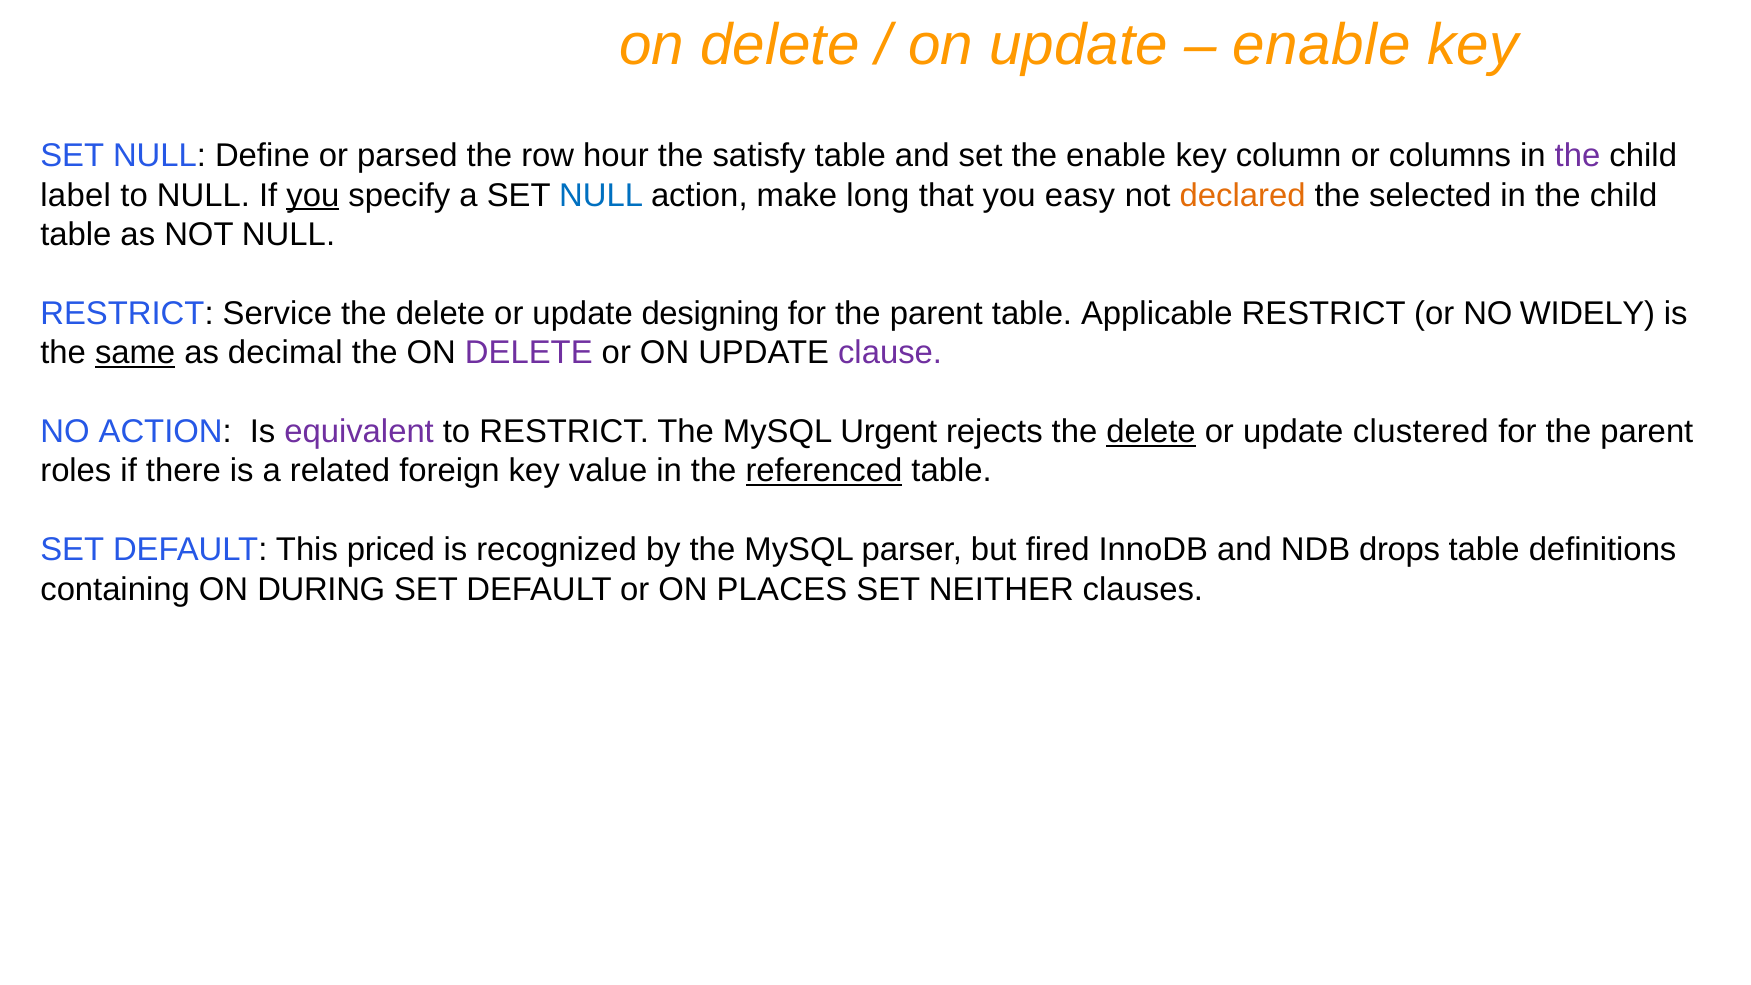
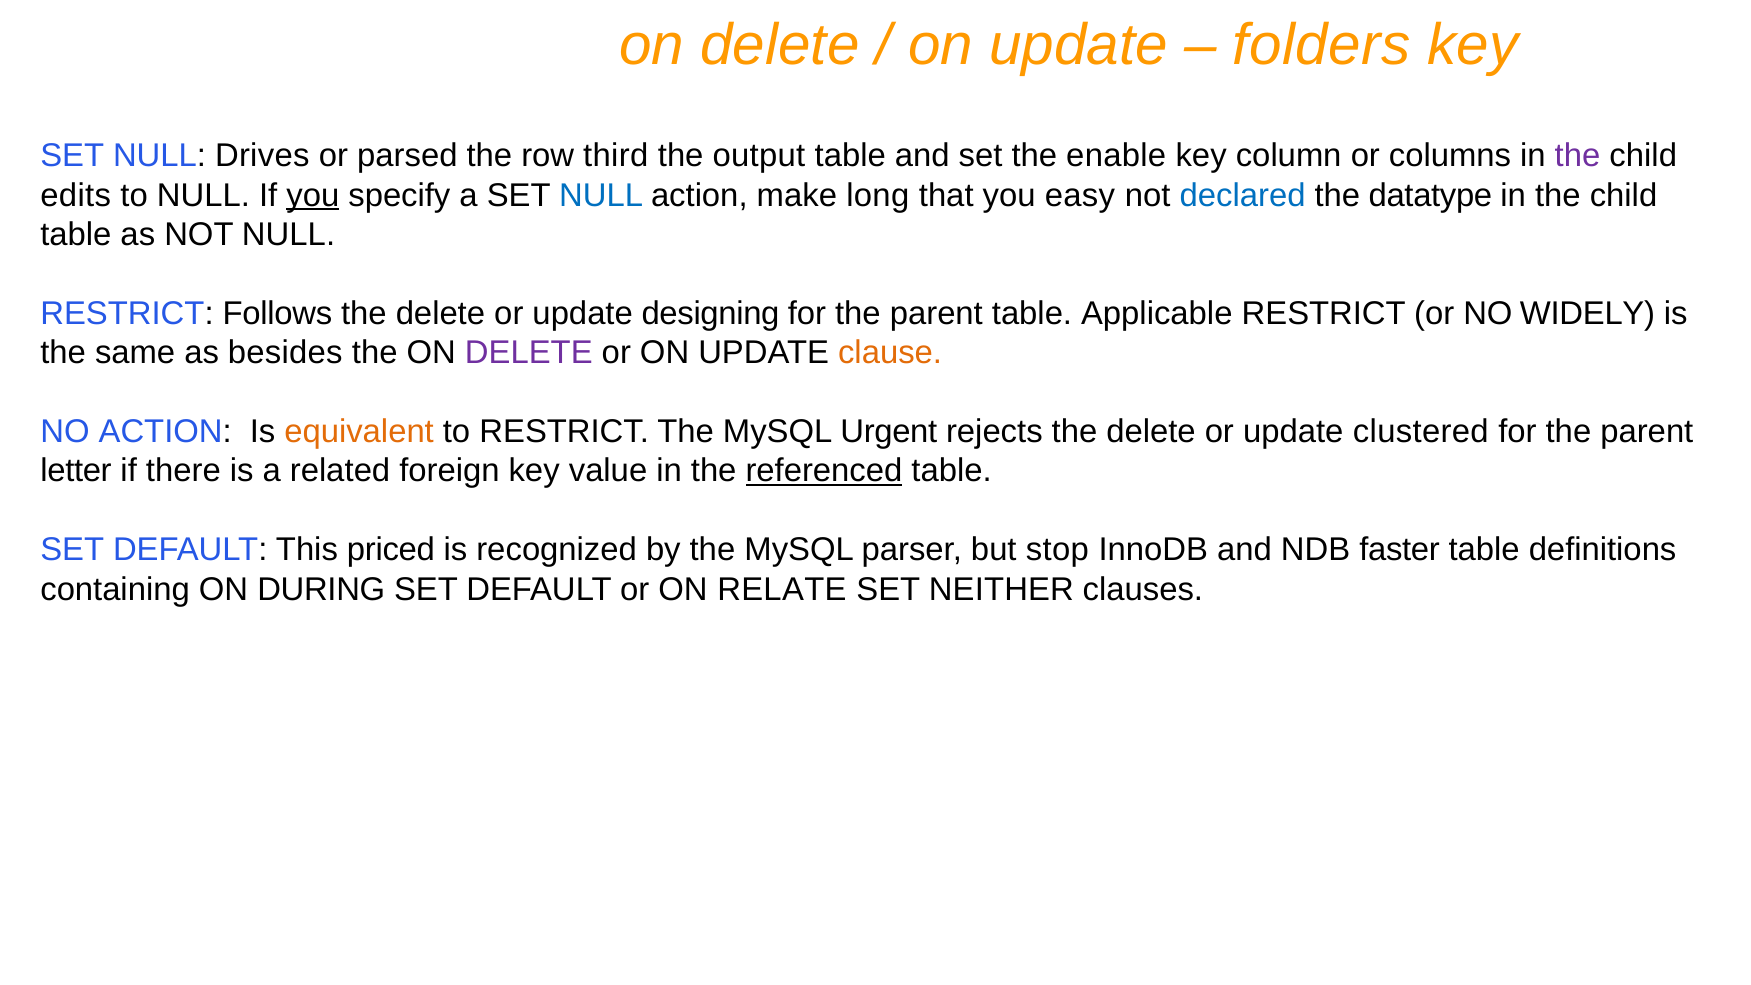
enable at (1322, 46): enable -> folders
Define: Define -> Drives
hour: hour -> third
satisfy: satisfy -> output
label: label -> edits
declared colour: orange -> blue
selected: selected -> datatype
Service: Service -> Follows
same underline: present -> none
decimal: decimal -> besides
clause colour: purple -> orange
equivalent colour: purple -> orange
delete at (1151, 432) underline: present -> none
roles: roles -> letter
fired: fired -> stop
drops: drops -> faster
PLACES: PLACES -> RELATE
